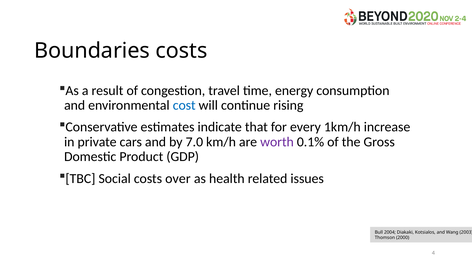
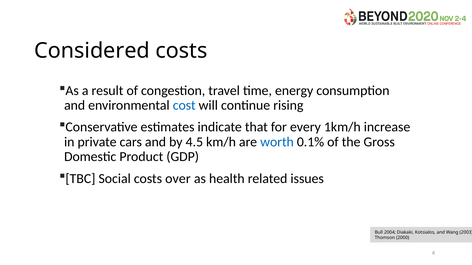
Boundaries: Boundaries -> Considered
7.0: 7.0 -> 4.5
worth colour: purple -> blue
